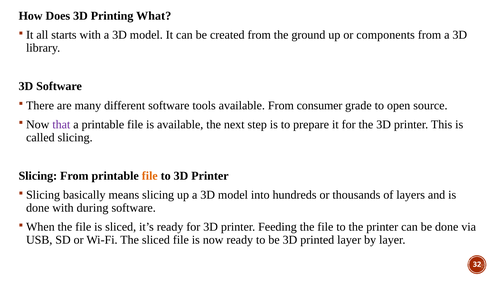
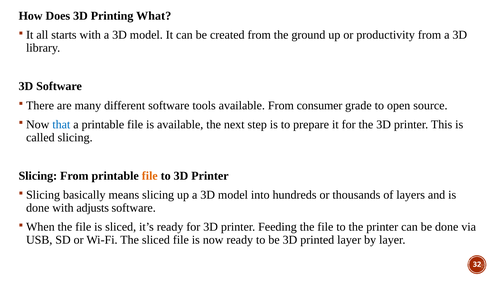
components: components -> productivity
that colour: purple -> blue
during: during -> adjusts
